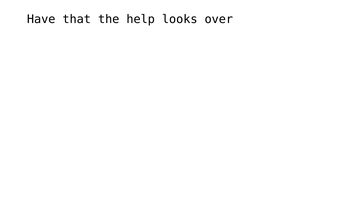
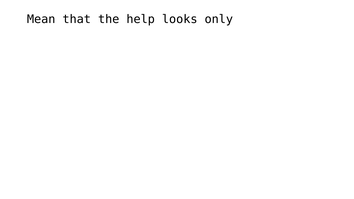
Have: Have -> Mean
over: over -> only
